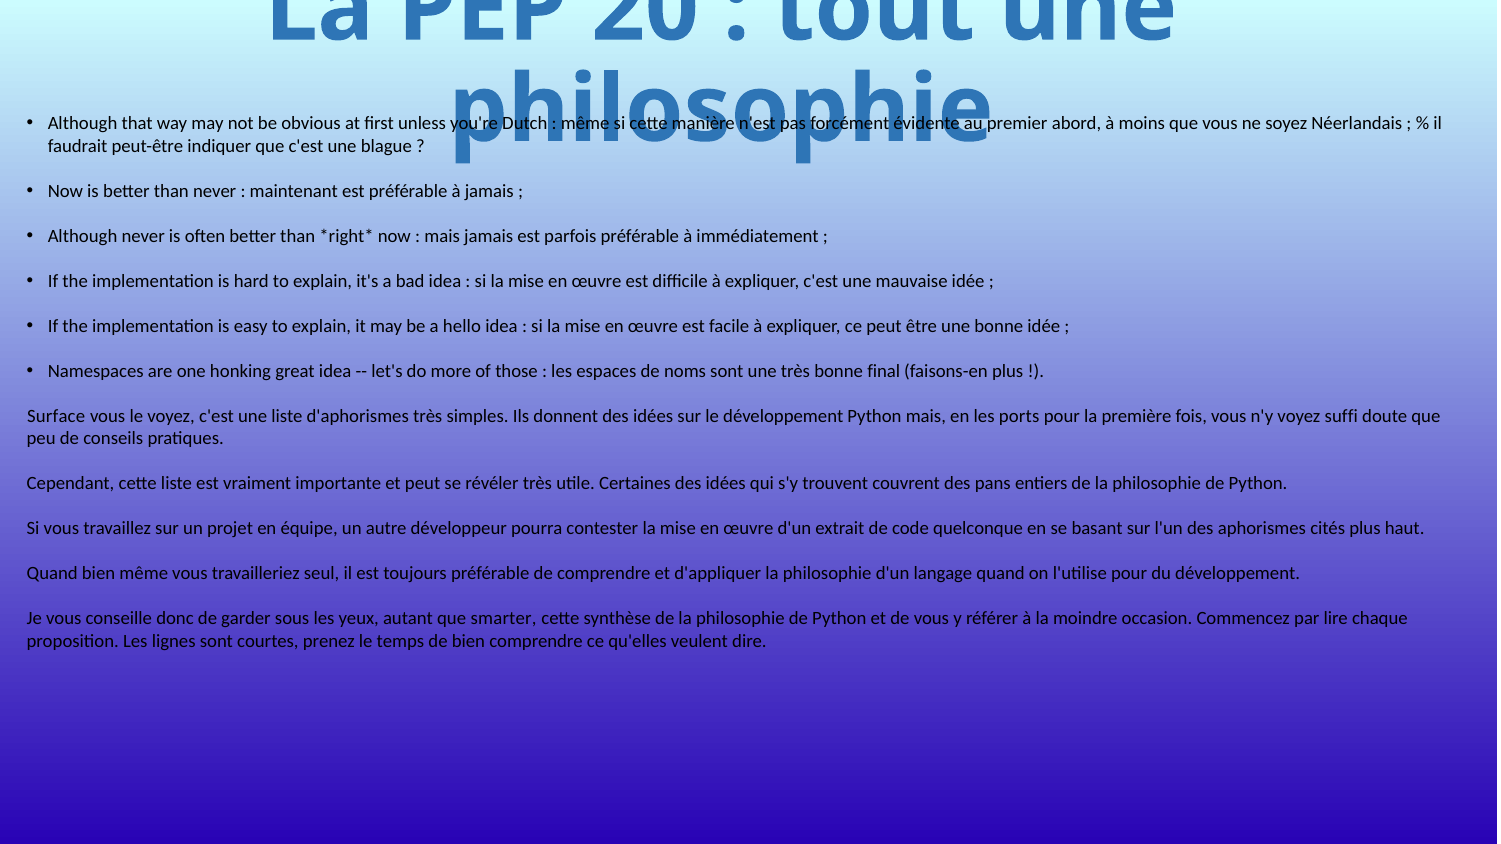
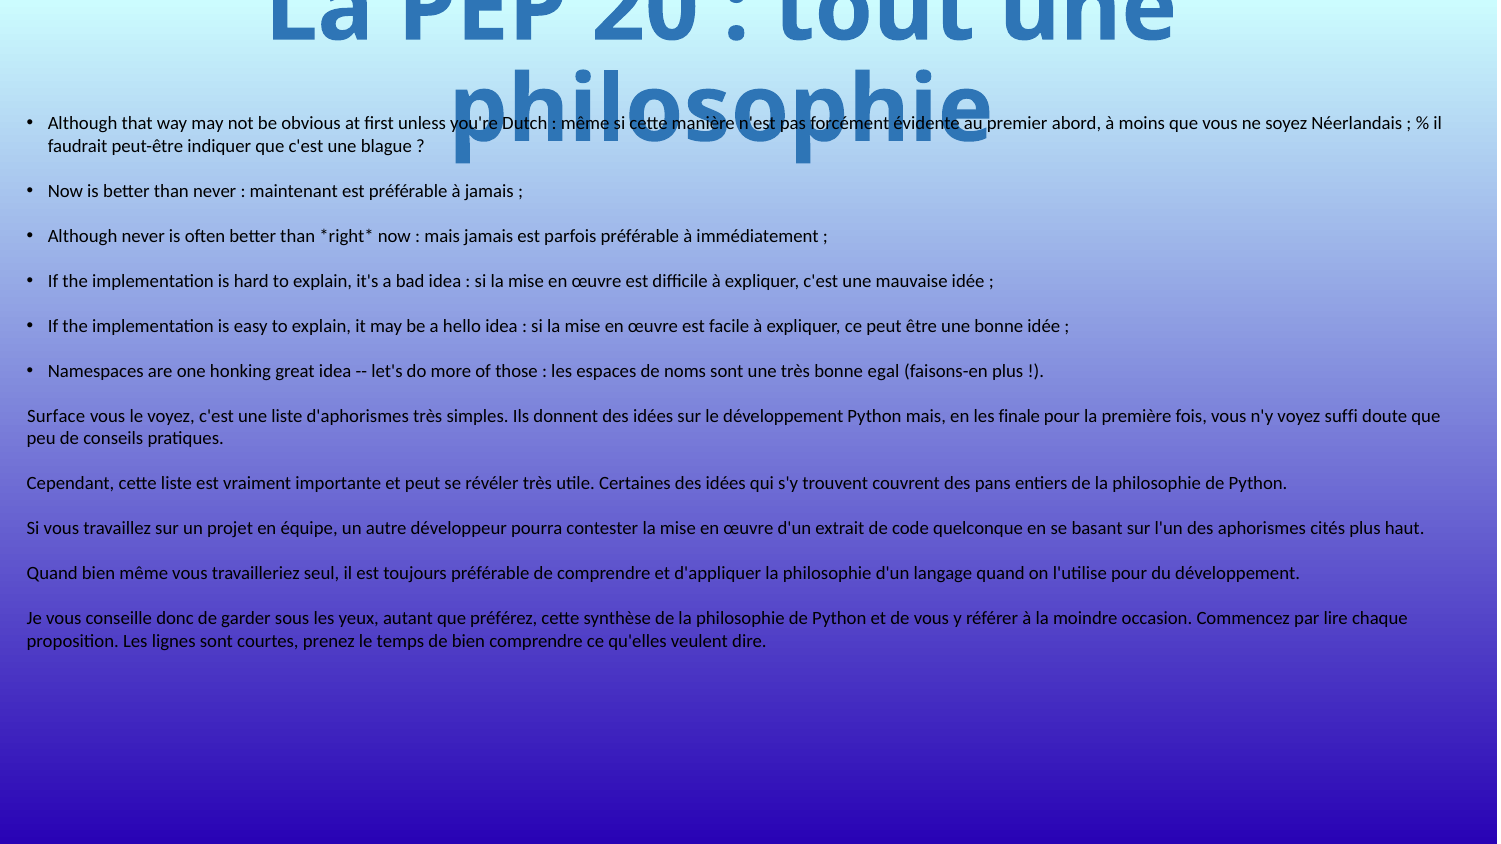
final: final -> egal
ports: ports -> finale
smarter: smarter -> préférez
